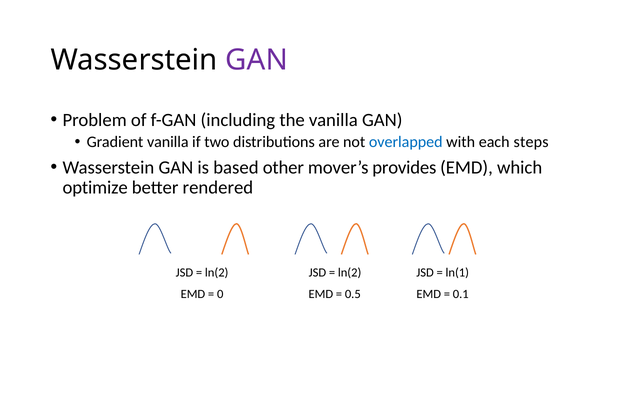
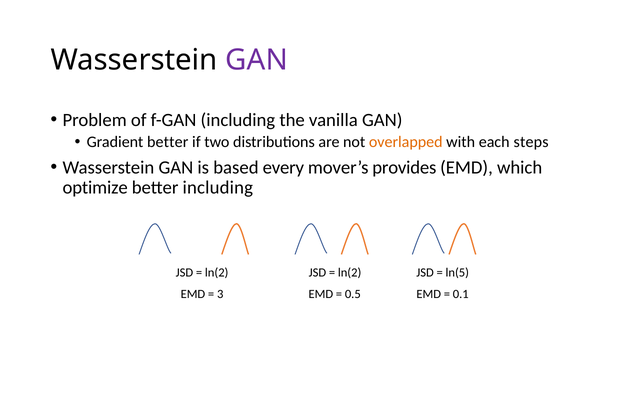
Gradient vanilla: vanilla -> better
overlapped colour: blue -> orange
other: other -> every
better rendered: rendered -> including
ln(1: ln(1 -> ln(5
0: 0 -> 3
